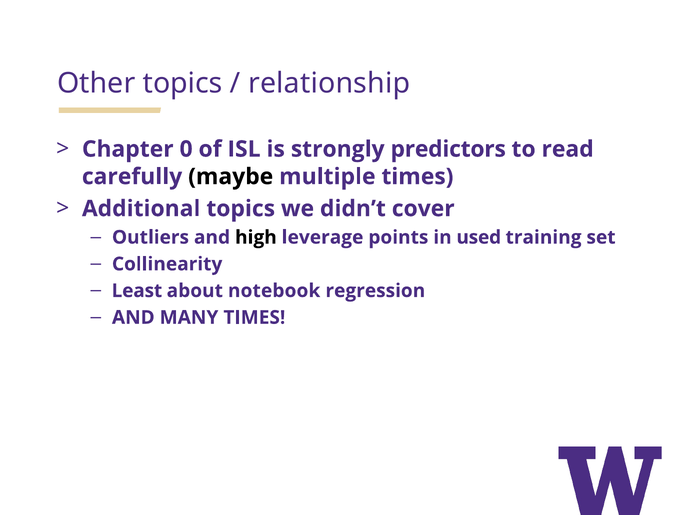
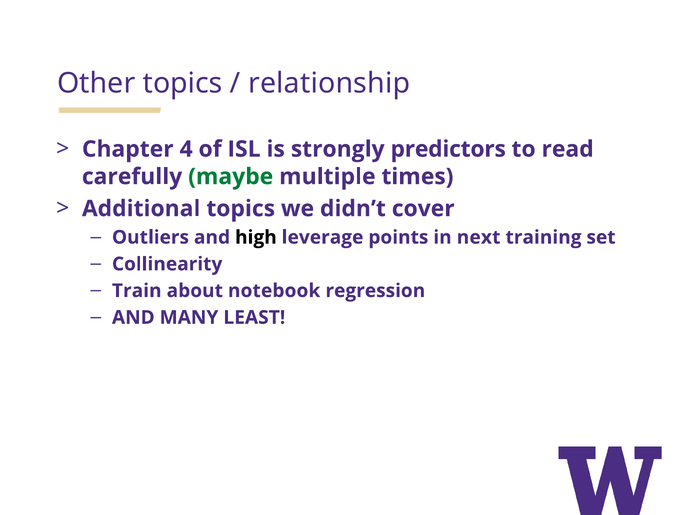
0: 0 -> 4
maybe colour: black -> green
used: used -> next
Least: Least -> Train
MANY TIMES: TIMES -> LEAST
